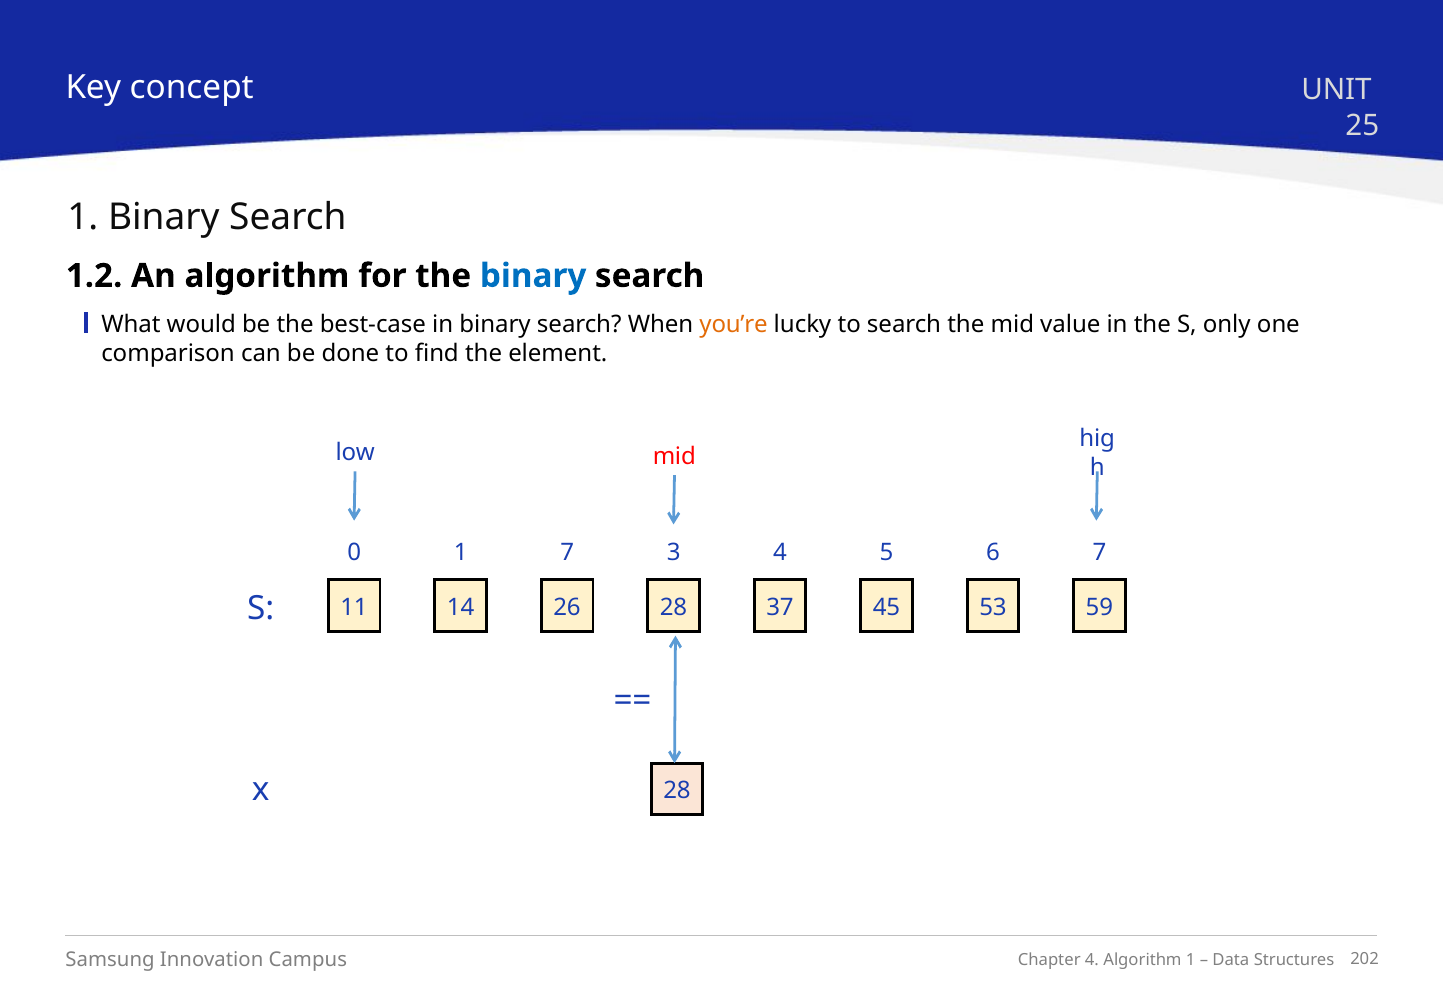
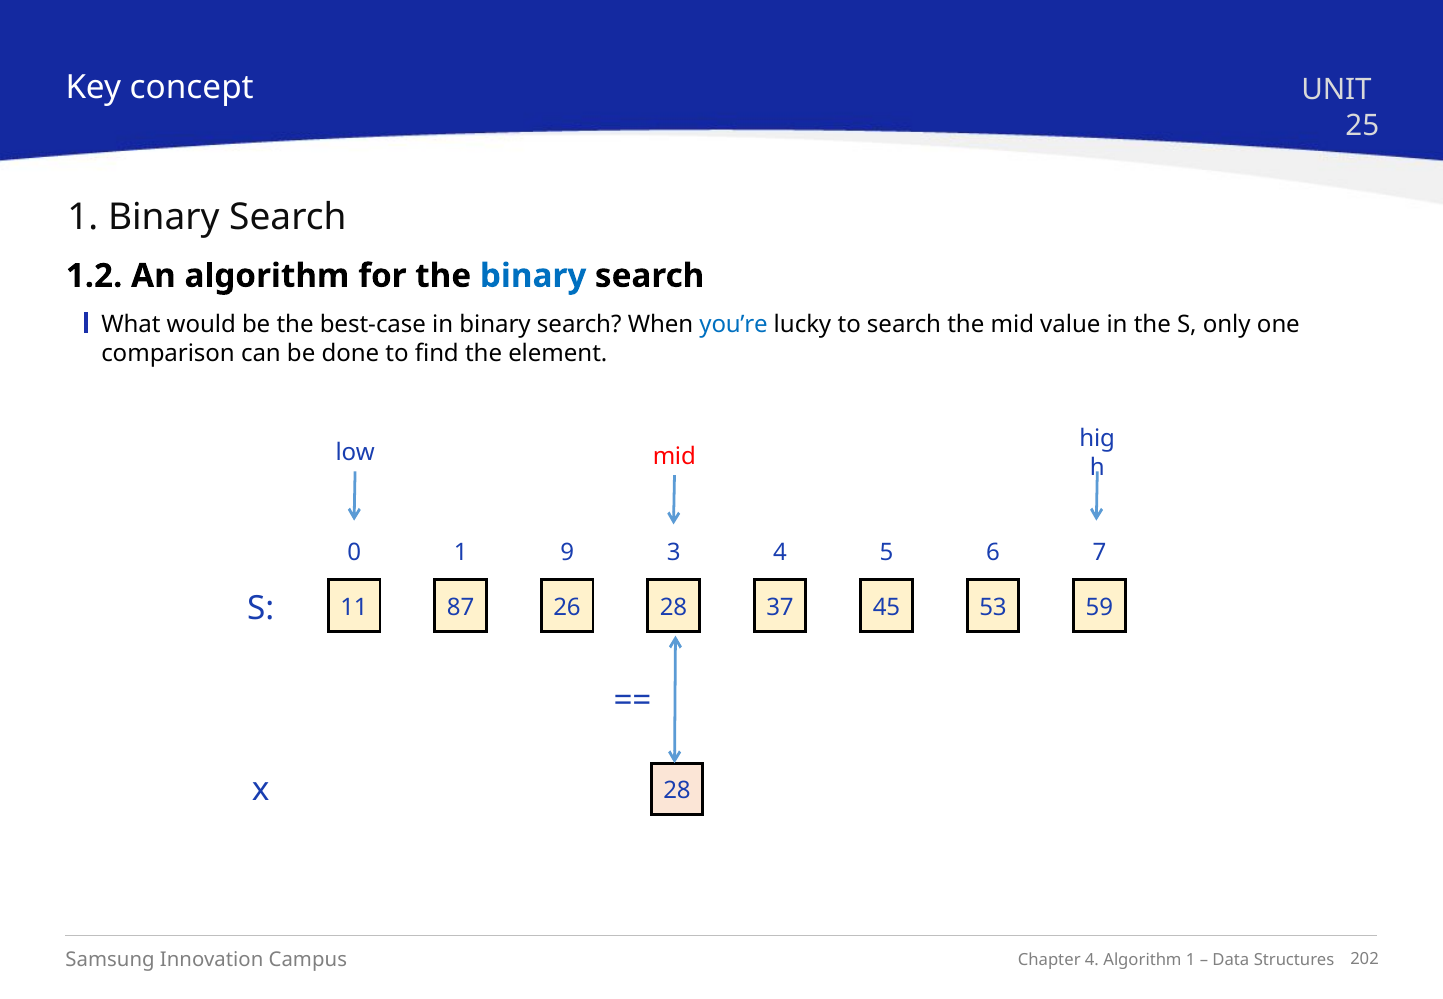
you’re colour: orange -> blue
1 7: 7 -> 9
14: 14 -> 87
